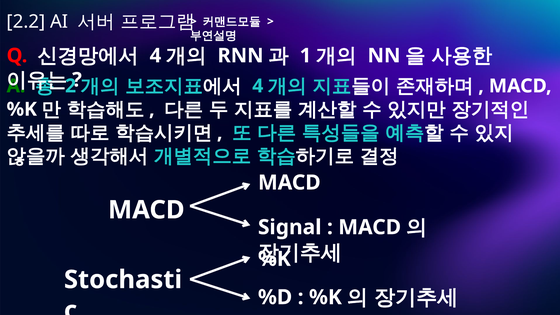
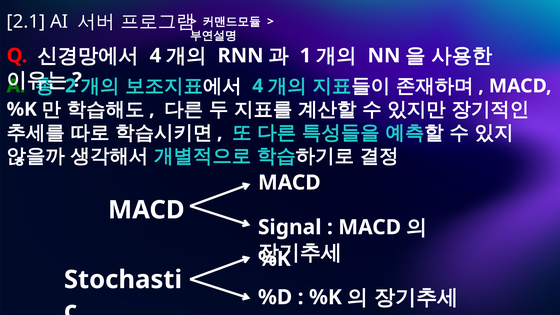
2.2: 2.2 -> 2.1
